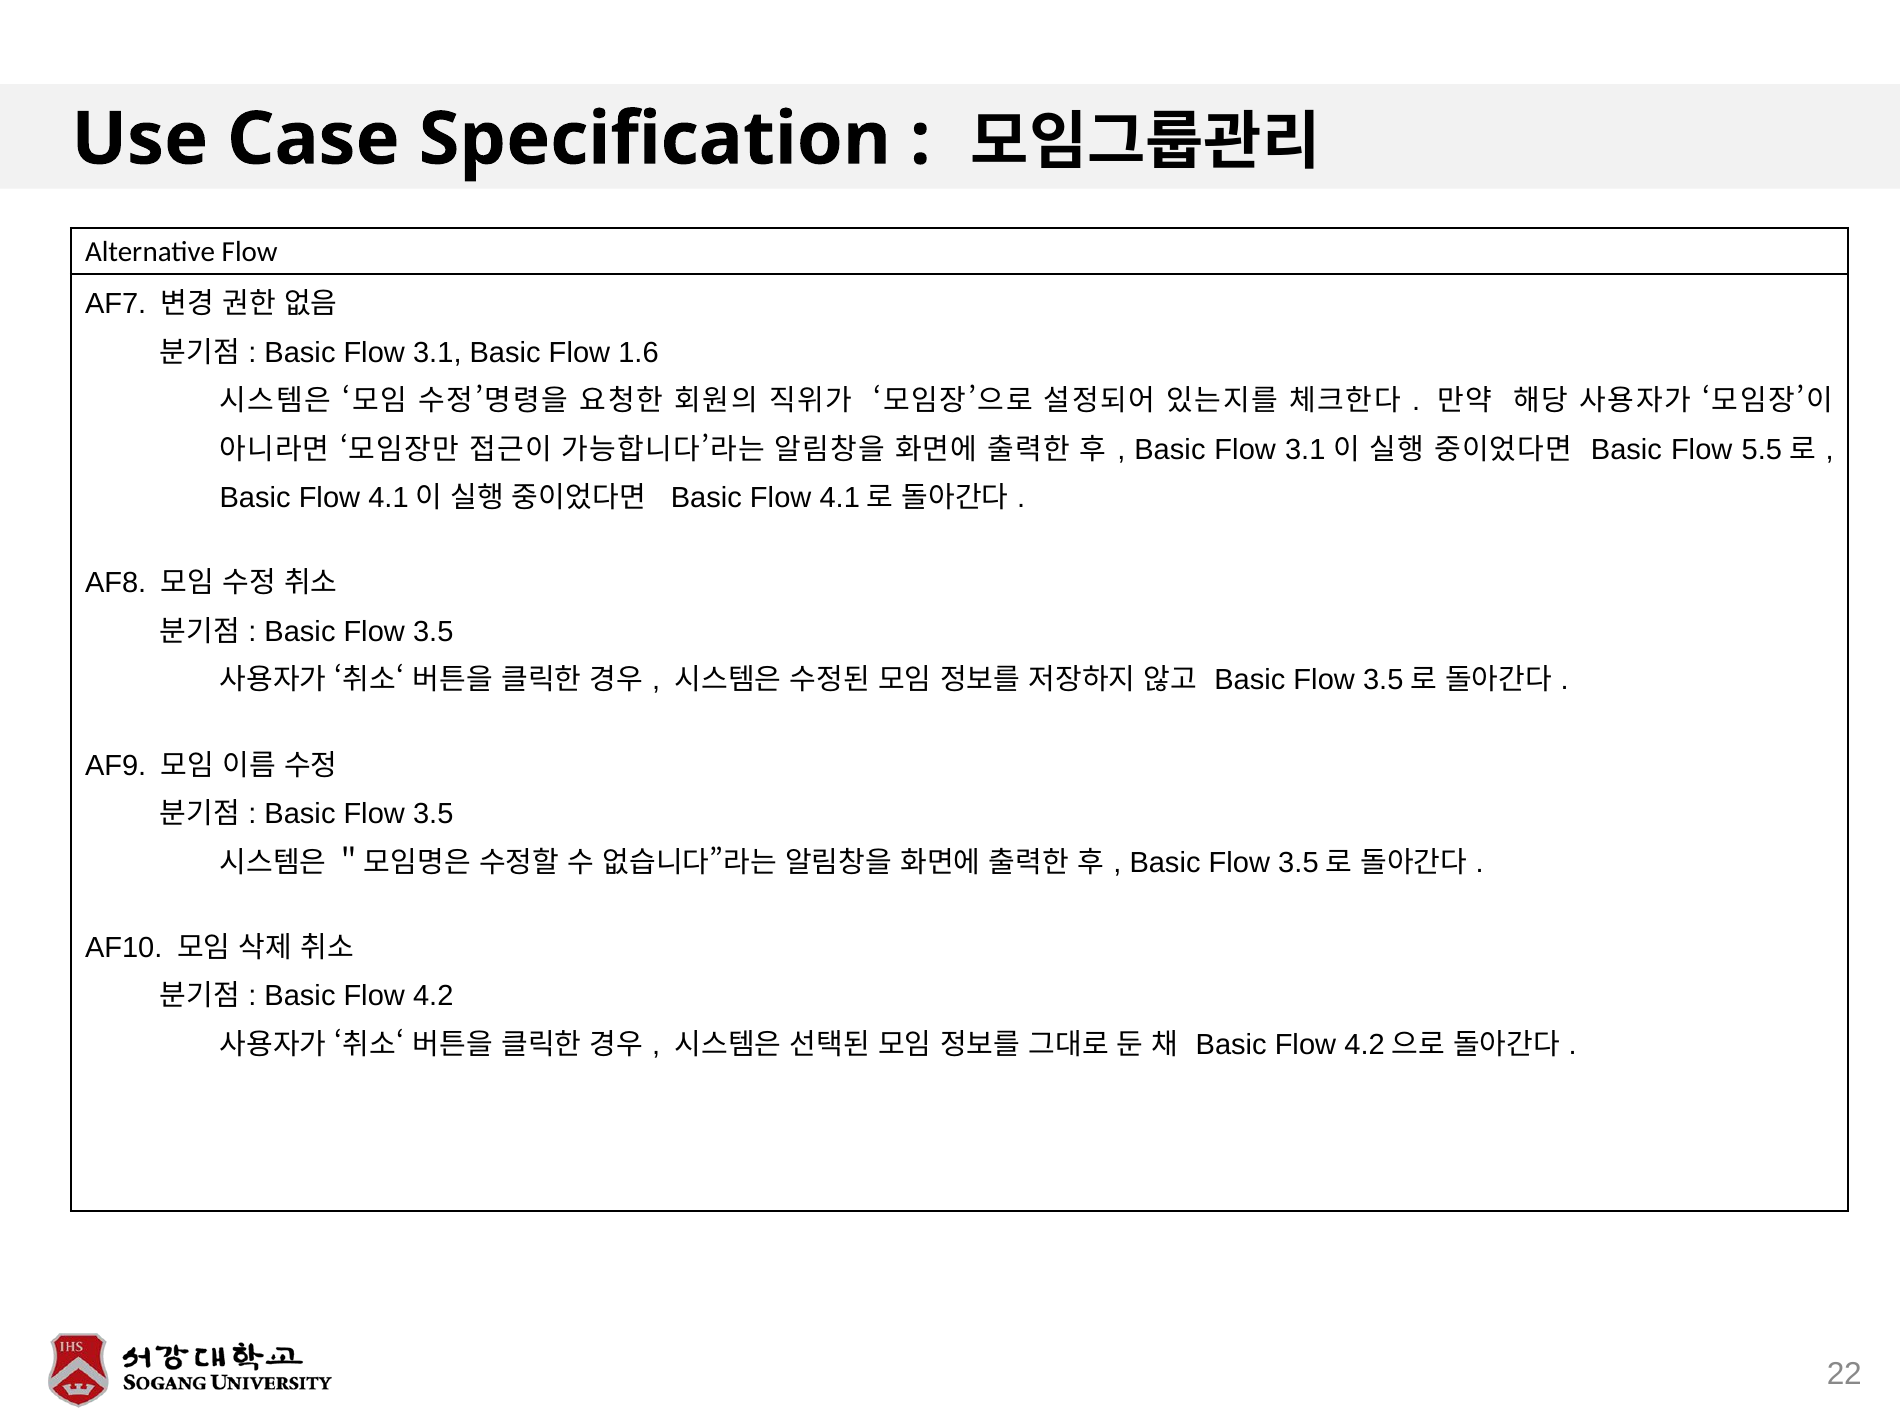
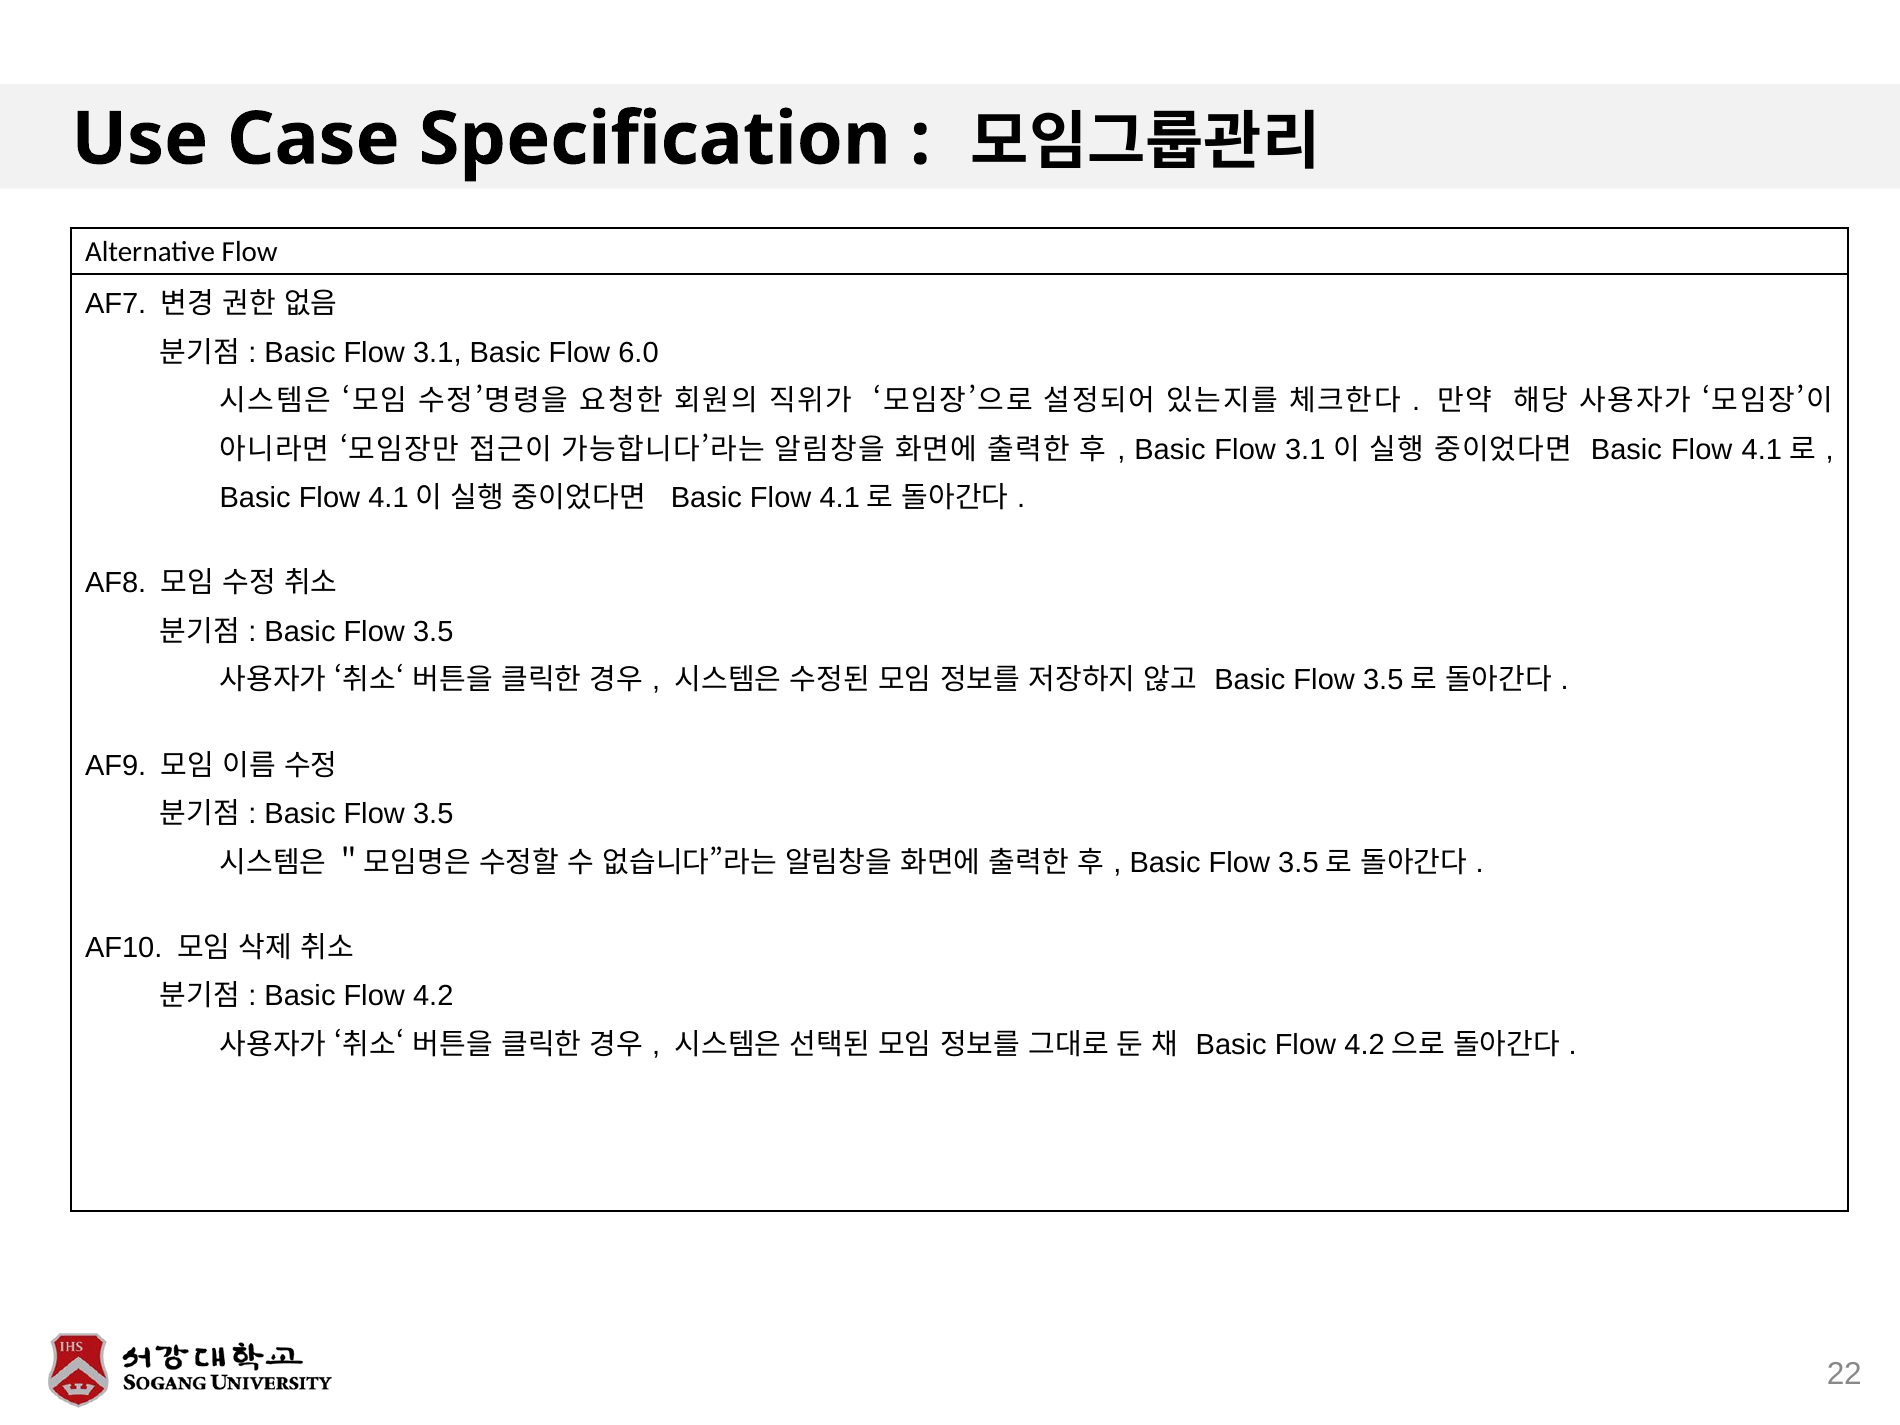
1.6: 1.6 -> 6.0
5.5: 5.5 -> 4.1
